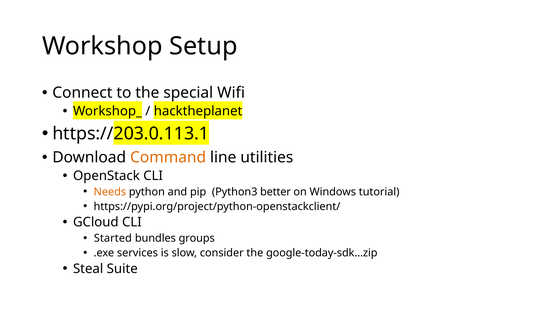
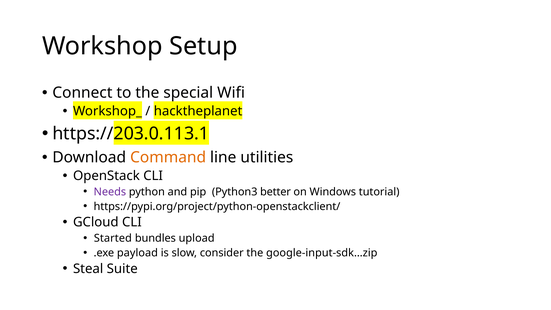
Needs colour: orange -> purple
groups: groups -> upload
services: services -> payload
google-today-sdk…zip: google-today-sdk…zip -> google-input-sdk…zip
